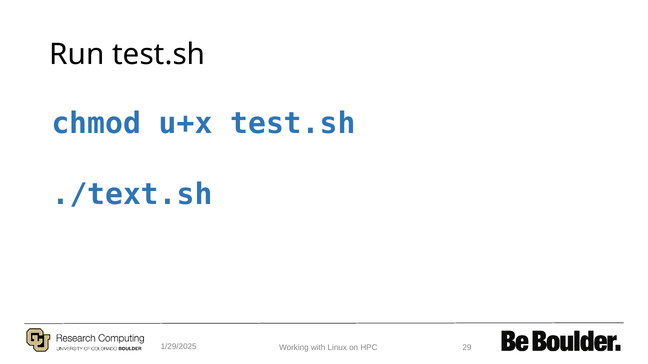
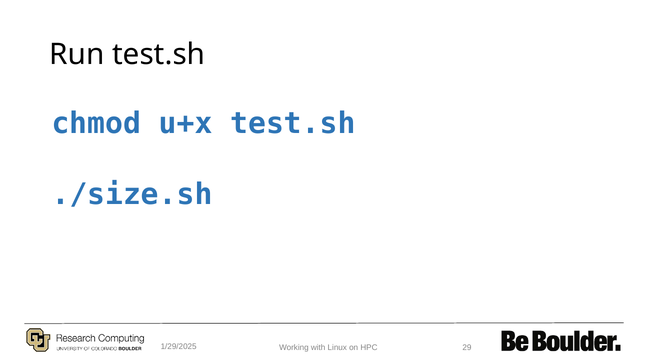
./text.sh: ./text.sh -> ./size.sh
